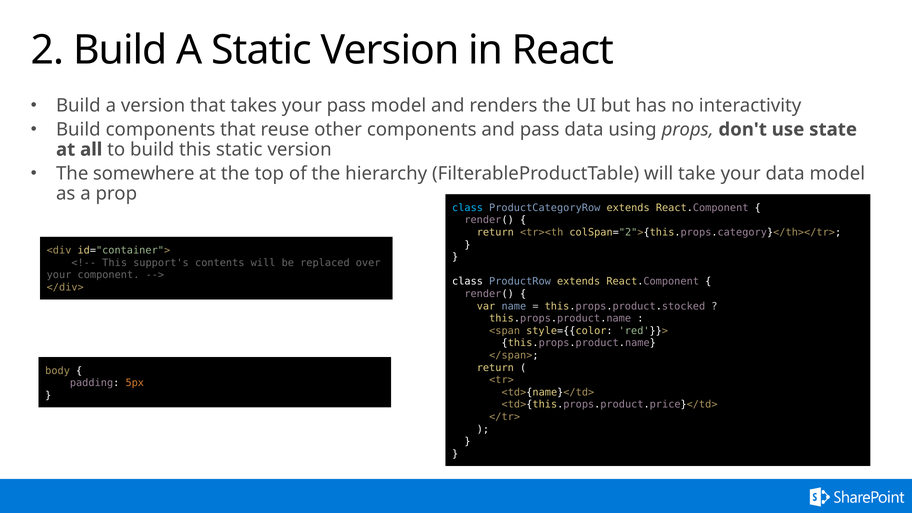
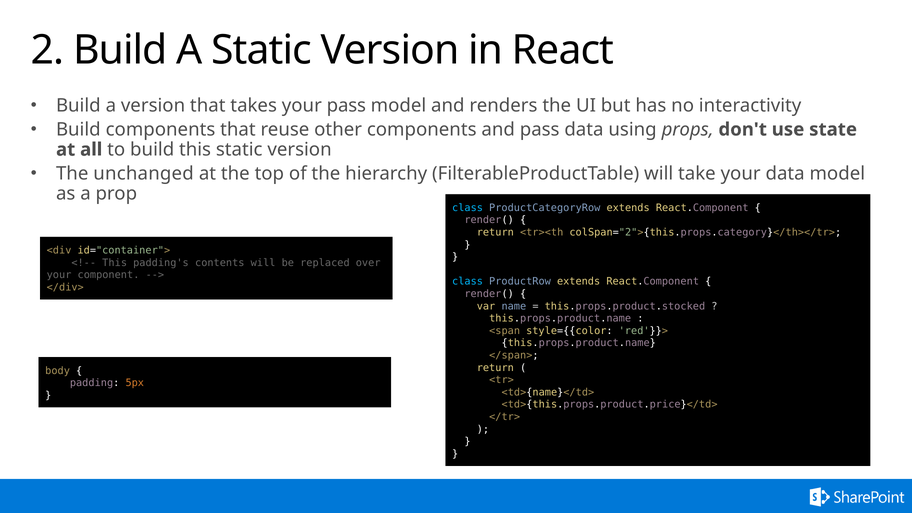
somewhere: somewhere -> unchanged
support's: support's -> padding's
class at (468, 281) colour: white -> light blue
